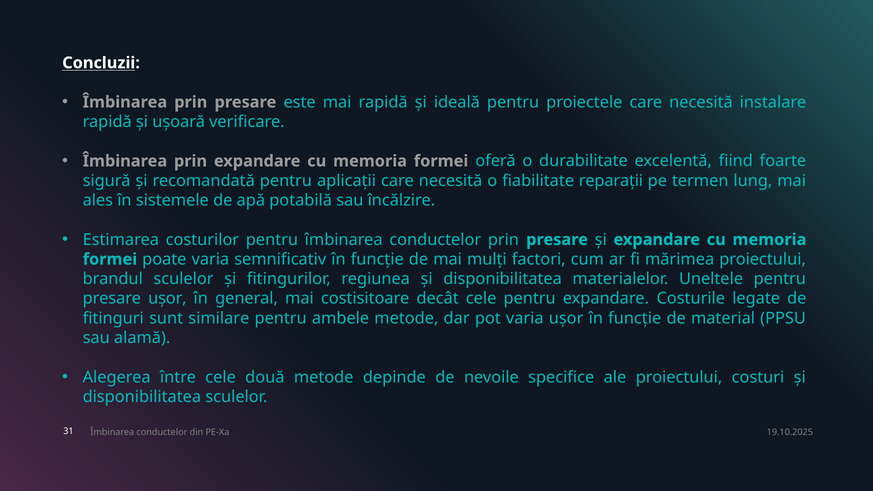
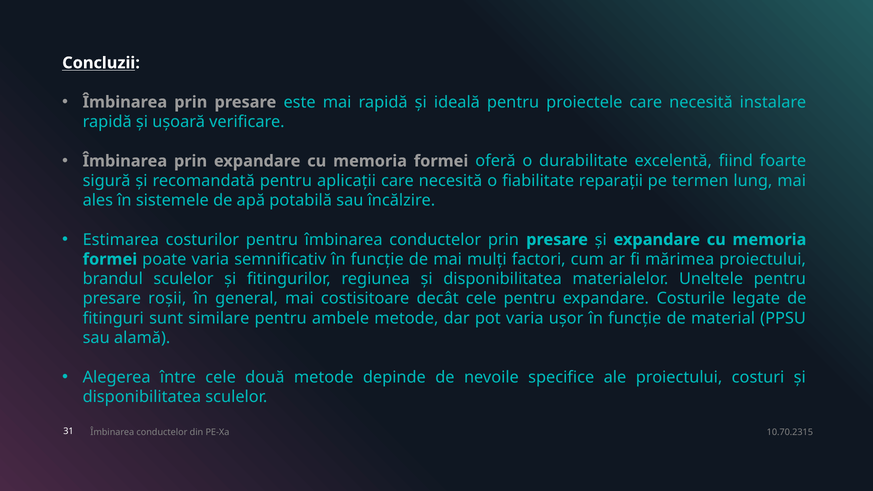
presare ușor: ușor -> roșii
19.10.2025: 19.10.2025 -> 10.70.2315
